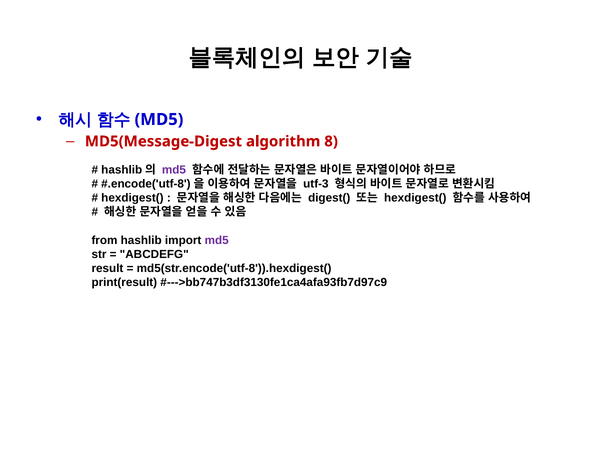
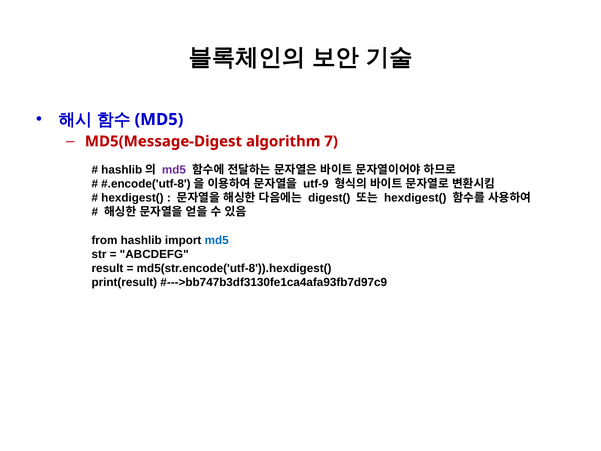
8: 8 -> 7
utf-3: utf-3 -> utf-9
md5 at (217, 240) colour: purple -> blue
